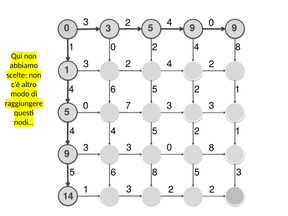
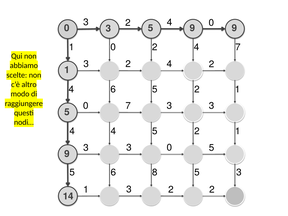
1 8: 8 -> 7
0 8: 8 -> 5
